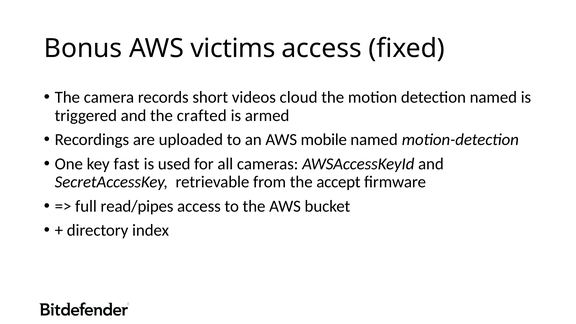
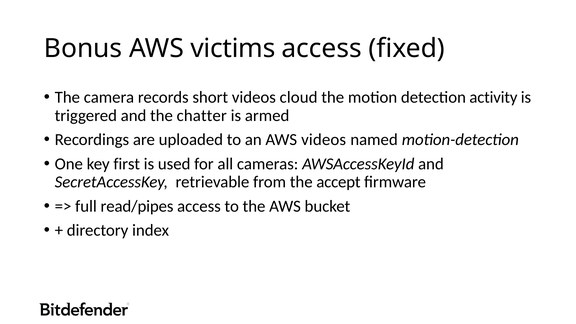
detection named: named -> activity
crafted: crafted -> chatter
AWS mobile: mobile -> videos
fast: fast -> first
